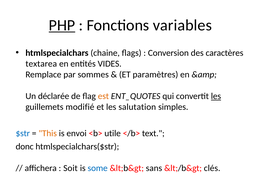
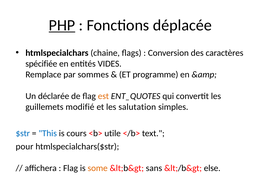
variables: variables -> déplacée
textarea: textarea -> spécifiée
paramètres: paramètres -> programme
les at (216, 97) underline: present -> none
This colour: orange -> blue
envoi: envoi -> cours
donc: donc -> pour
Soit at (70, 169): Soit -> Flag
some colour: blue -> orange
clés: clés -> else
